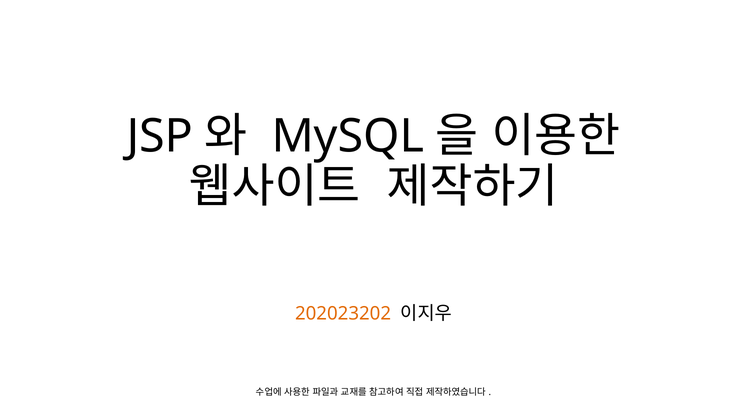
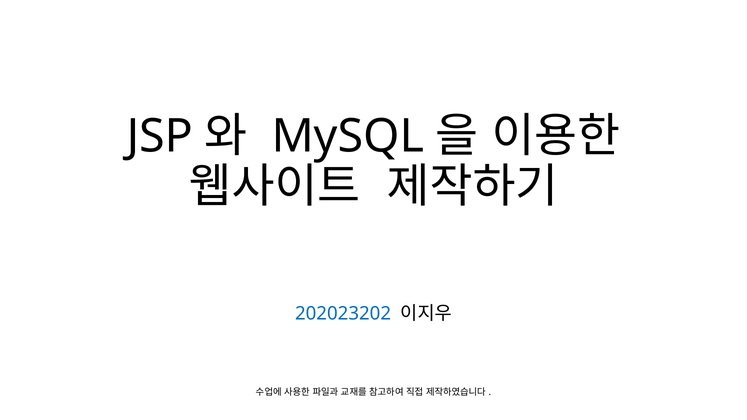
202023202 colour: orange -> blue
